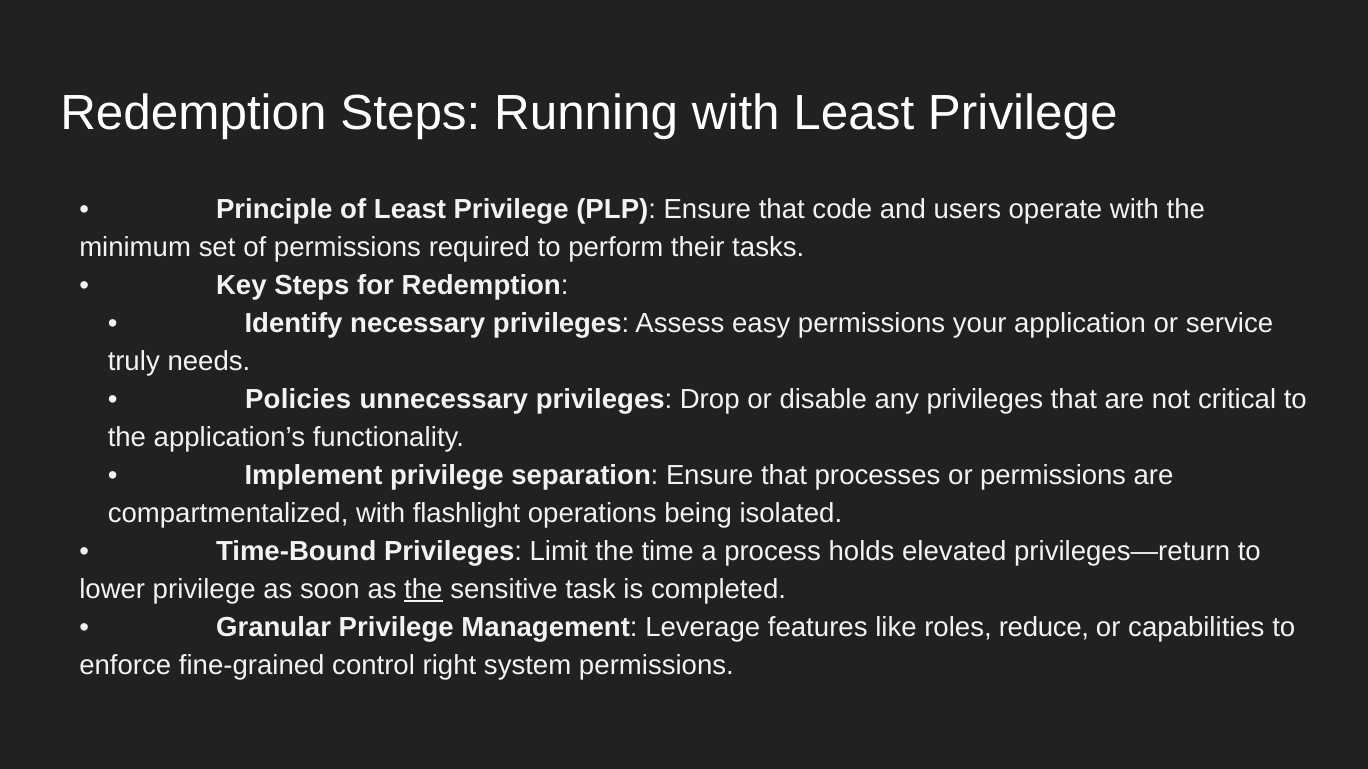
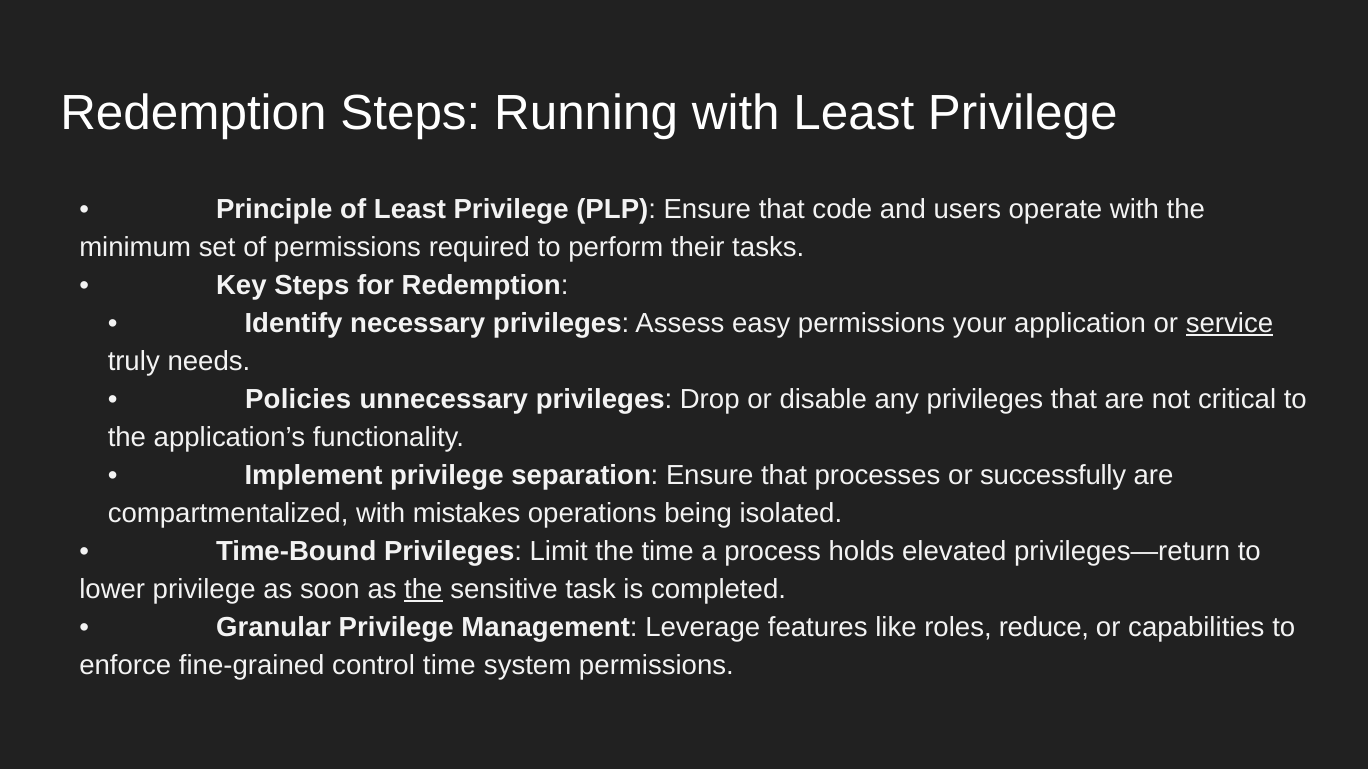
service underline: none -> present
or permissions: permissions -> successfully
flashlight: flashlight -> mistakes
control right: right -> time
